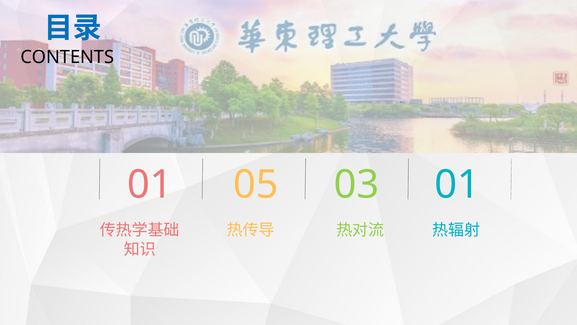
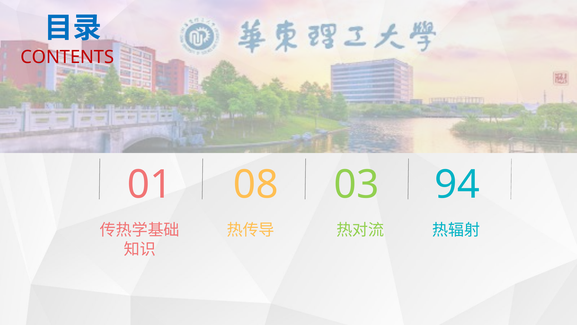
CONTENTS colour: black -> red
05: 05 -> 08
03 01: 01 -> 94
